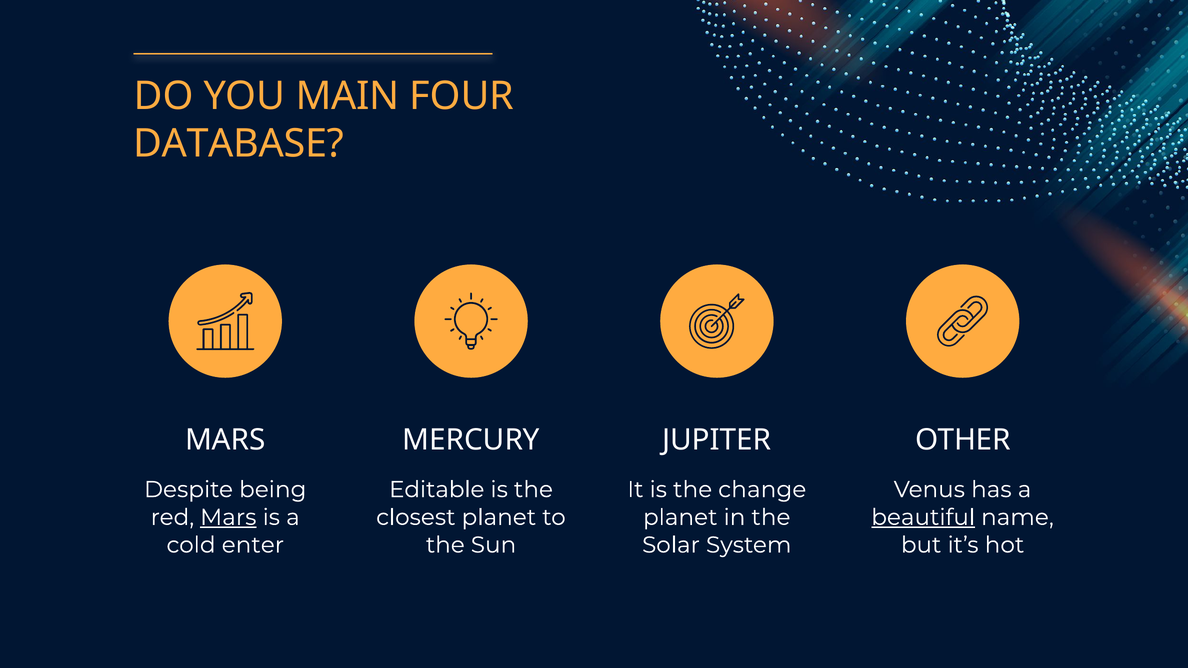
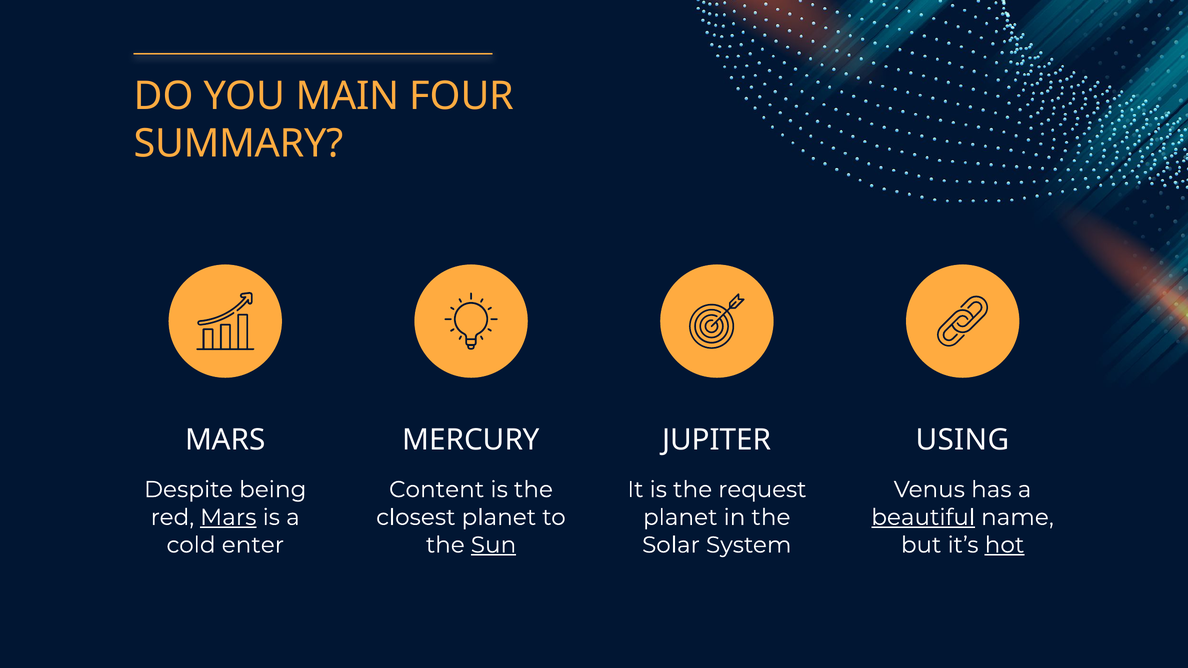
DATABASE: DATABASE -> SUMMARY
OTHER: OTHER -> USING
Editable: Editable -> Content
change: change -> request
Sun underline: none -> present
hot underline: none -> present
